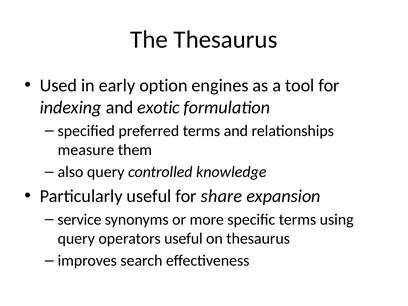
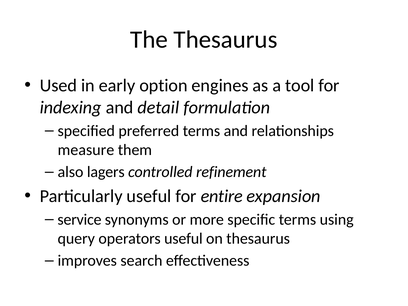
exotic: exotic -> detail
also query: query -> lagers
knowledge: knowledge -> refinement
share: share -> entire
